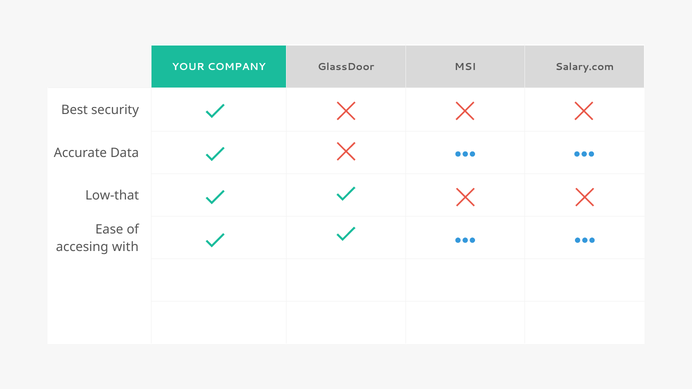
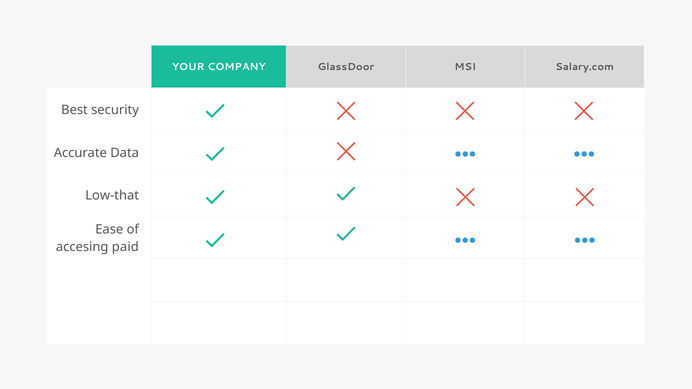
with: with -> paid
